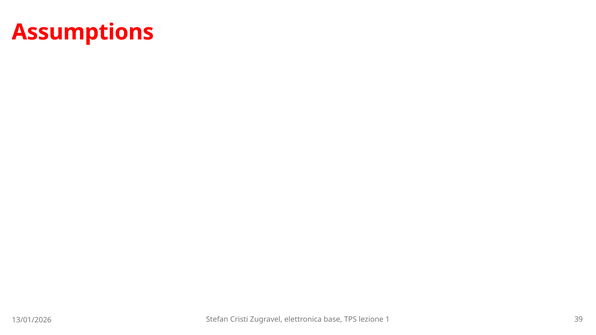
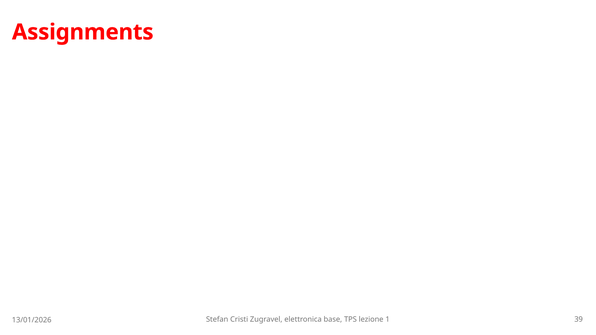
Assumptions: Assumptions -> Assignments
